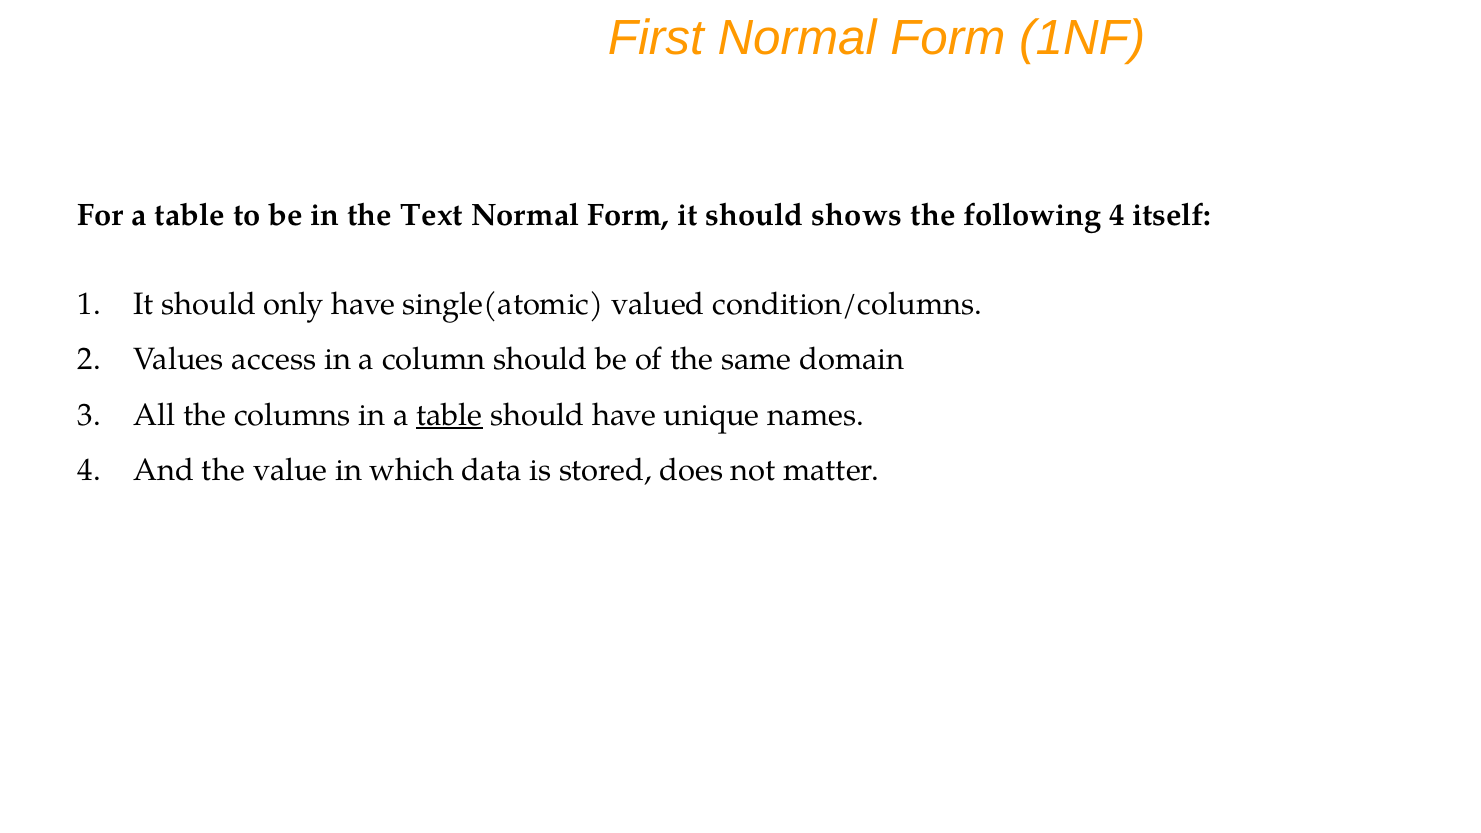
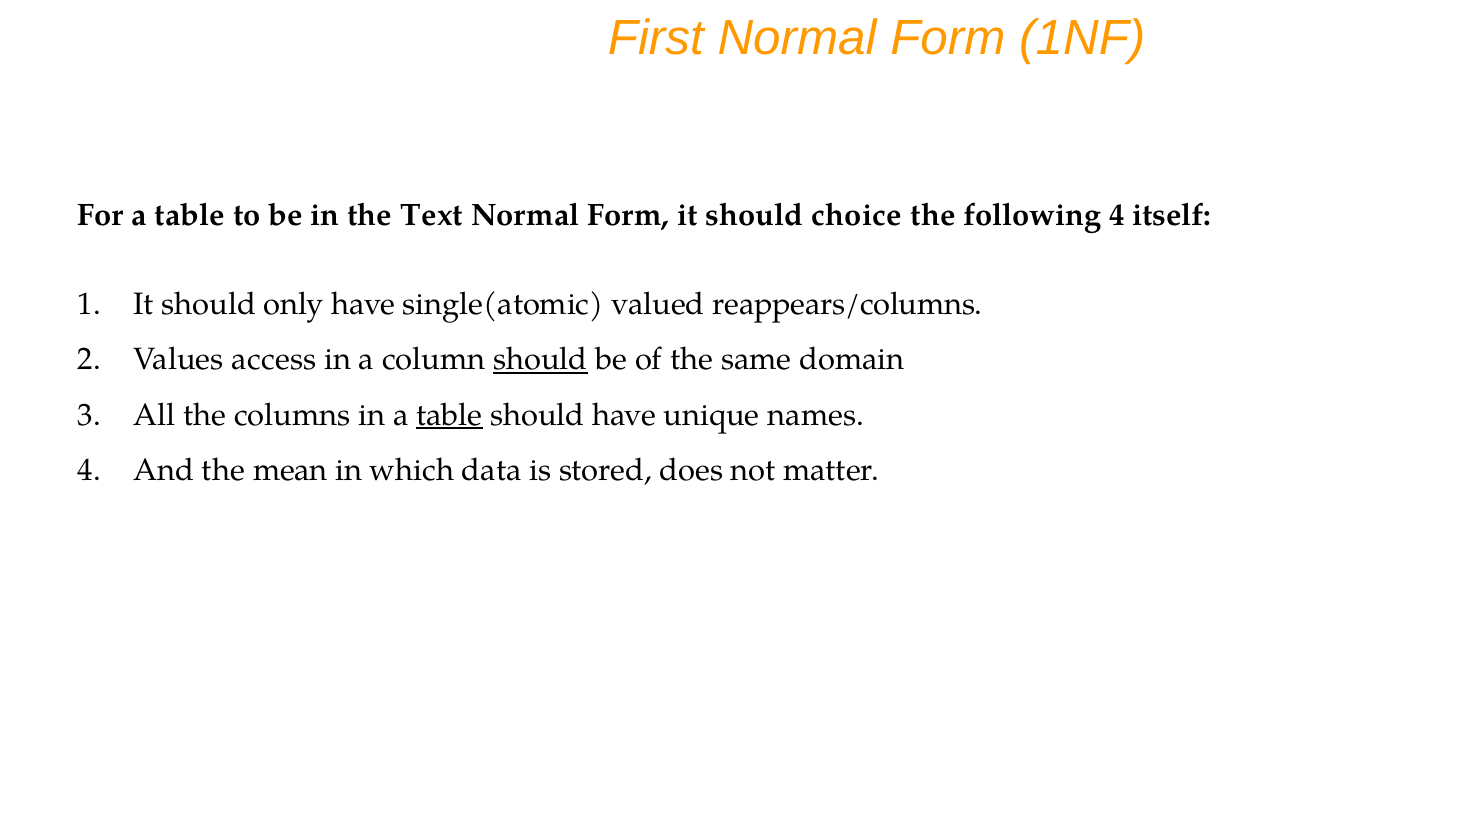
shows: shows -> choice
condition/columns: condition/columns -> reappears/columns
should at (541, 360) underline: none -> present
value: value -> mean
